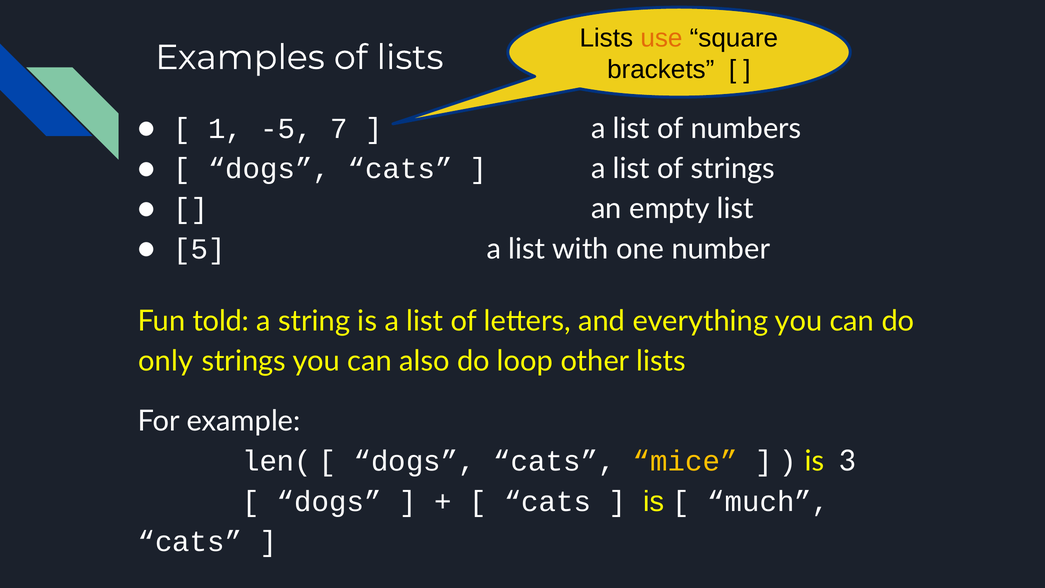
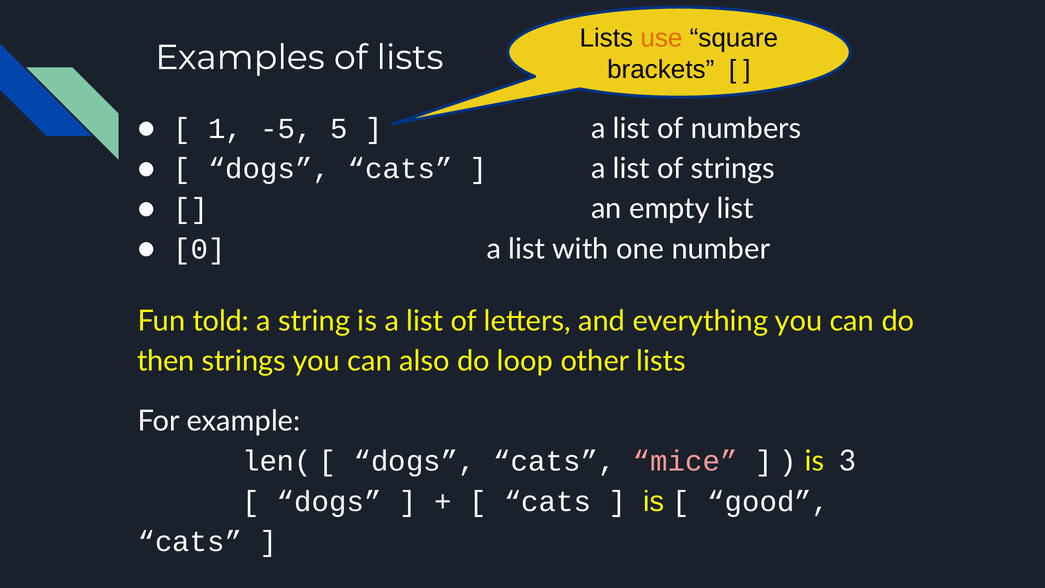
7: 7 -> 5
5: 5 -> 0
only: only -> then
mice colour: yellow -> pink
much: much -> good
